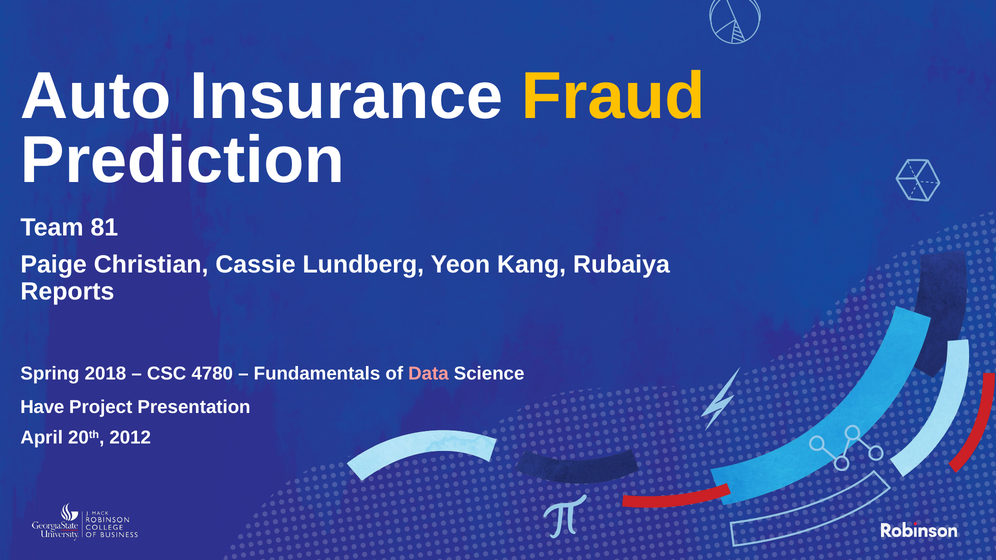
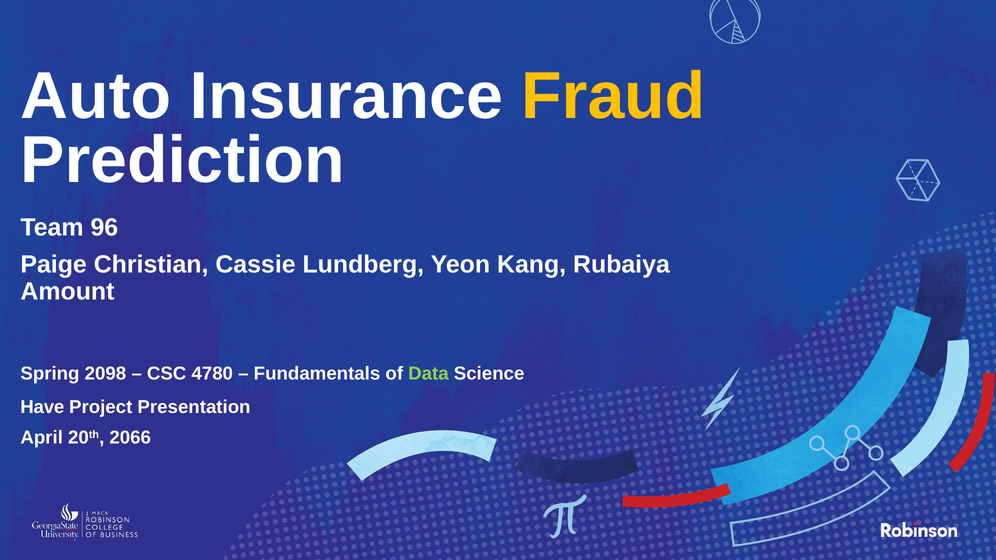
81: 81 -> 96
Reports: Reports -> Amount
2018: 2018 -> 2098
Data colour: pink -> light green
2012: 2012 -> 2066
